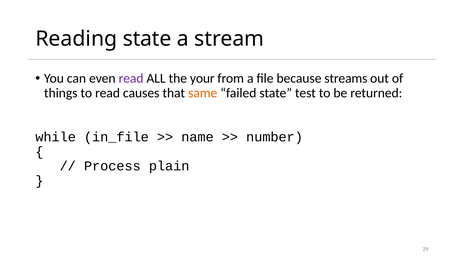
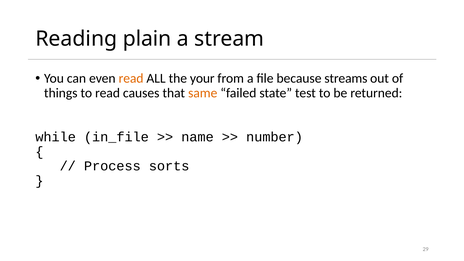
Reading state: state -> plain
read at (131, 78) colour: purple -> orange
plain: plain -> sorts
